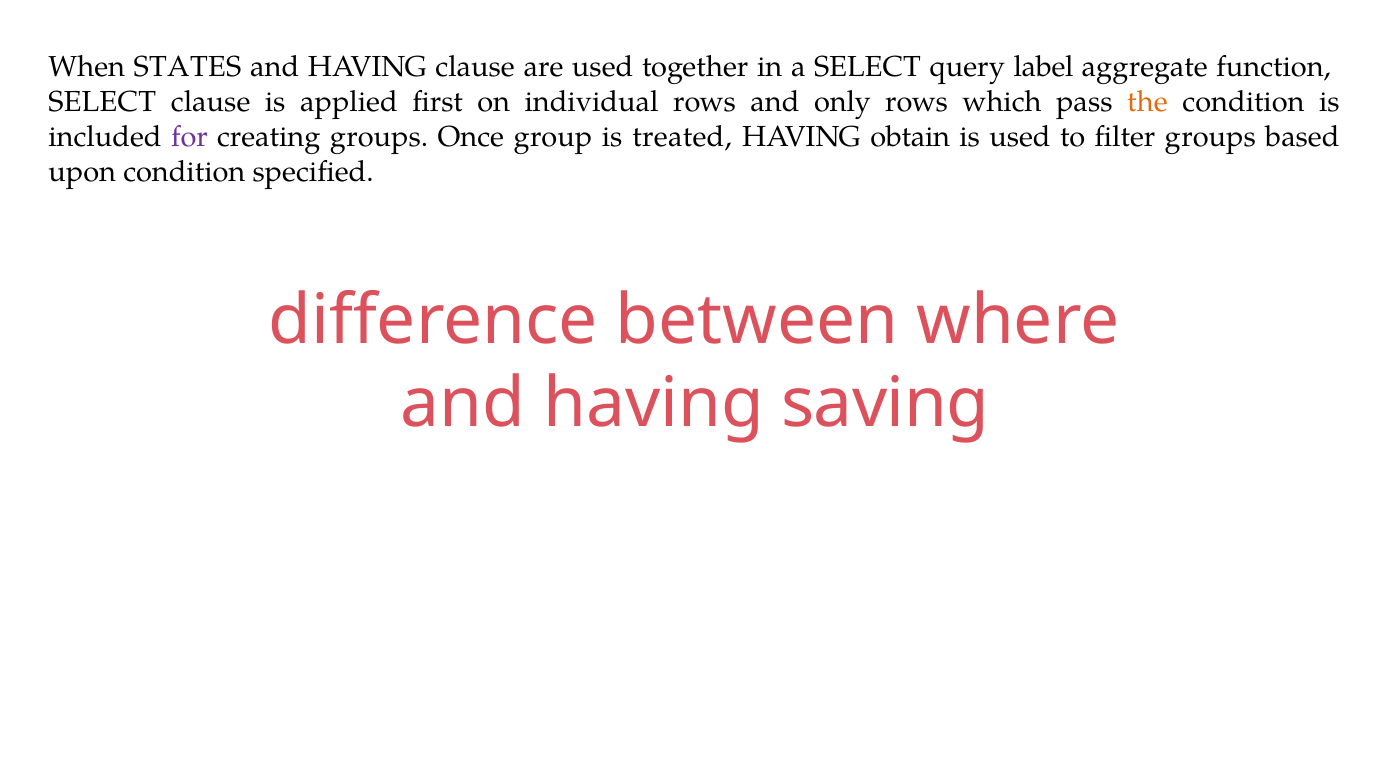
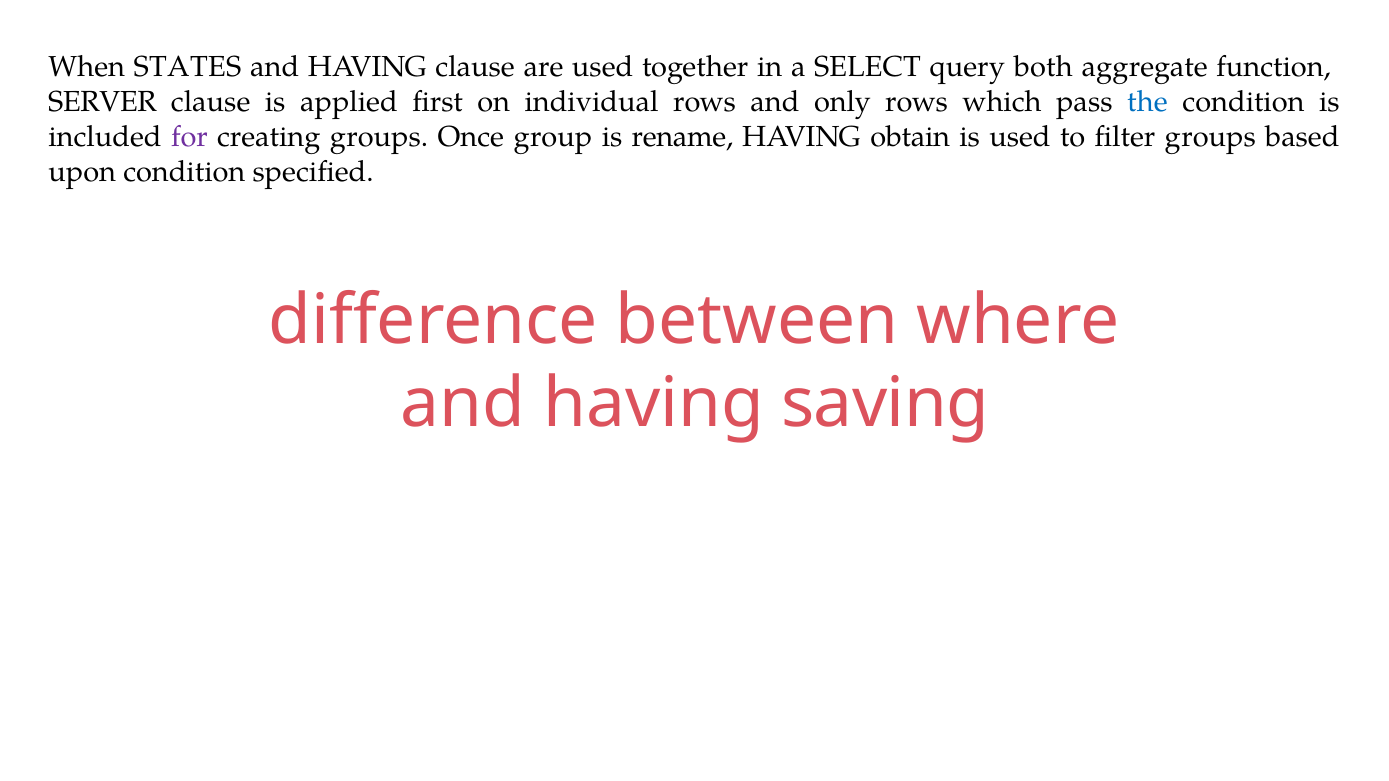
label: label -> both
SELECT at (102, 102): SELECT -> SERVER
the colour: orange -> blue
treated: treated -> rename
